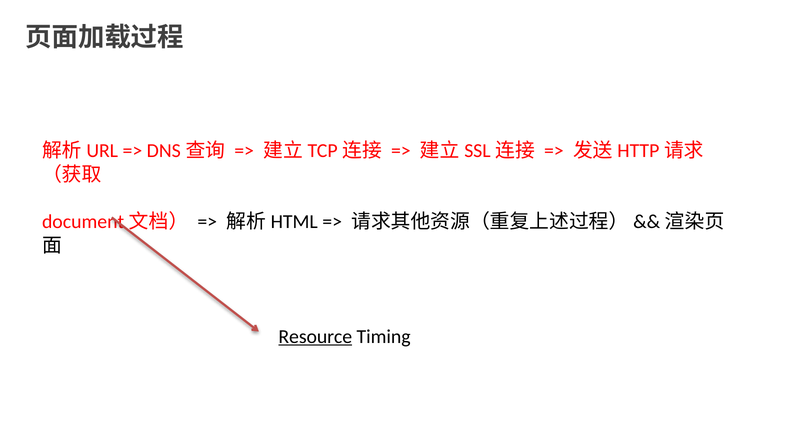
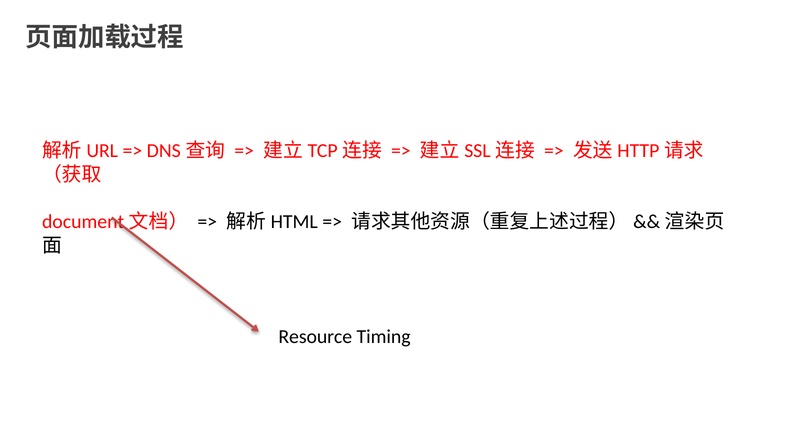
Resource underline: present -> none
